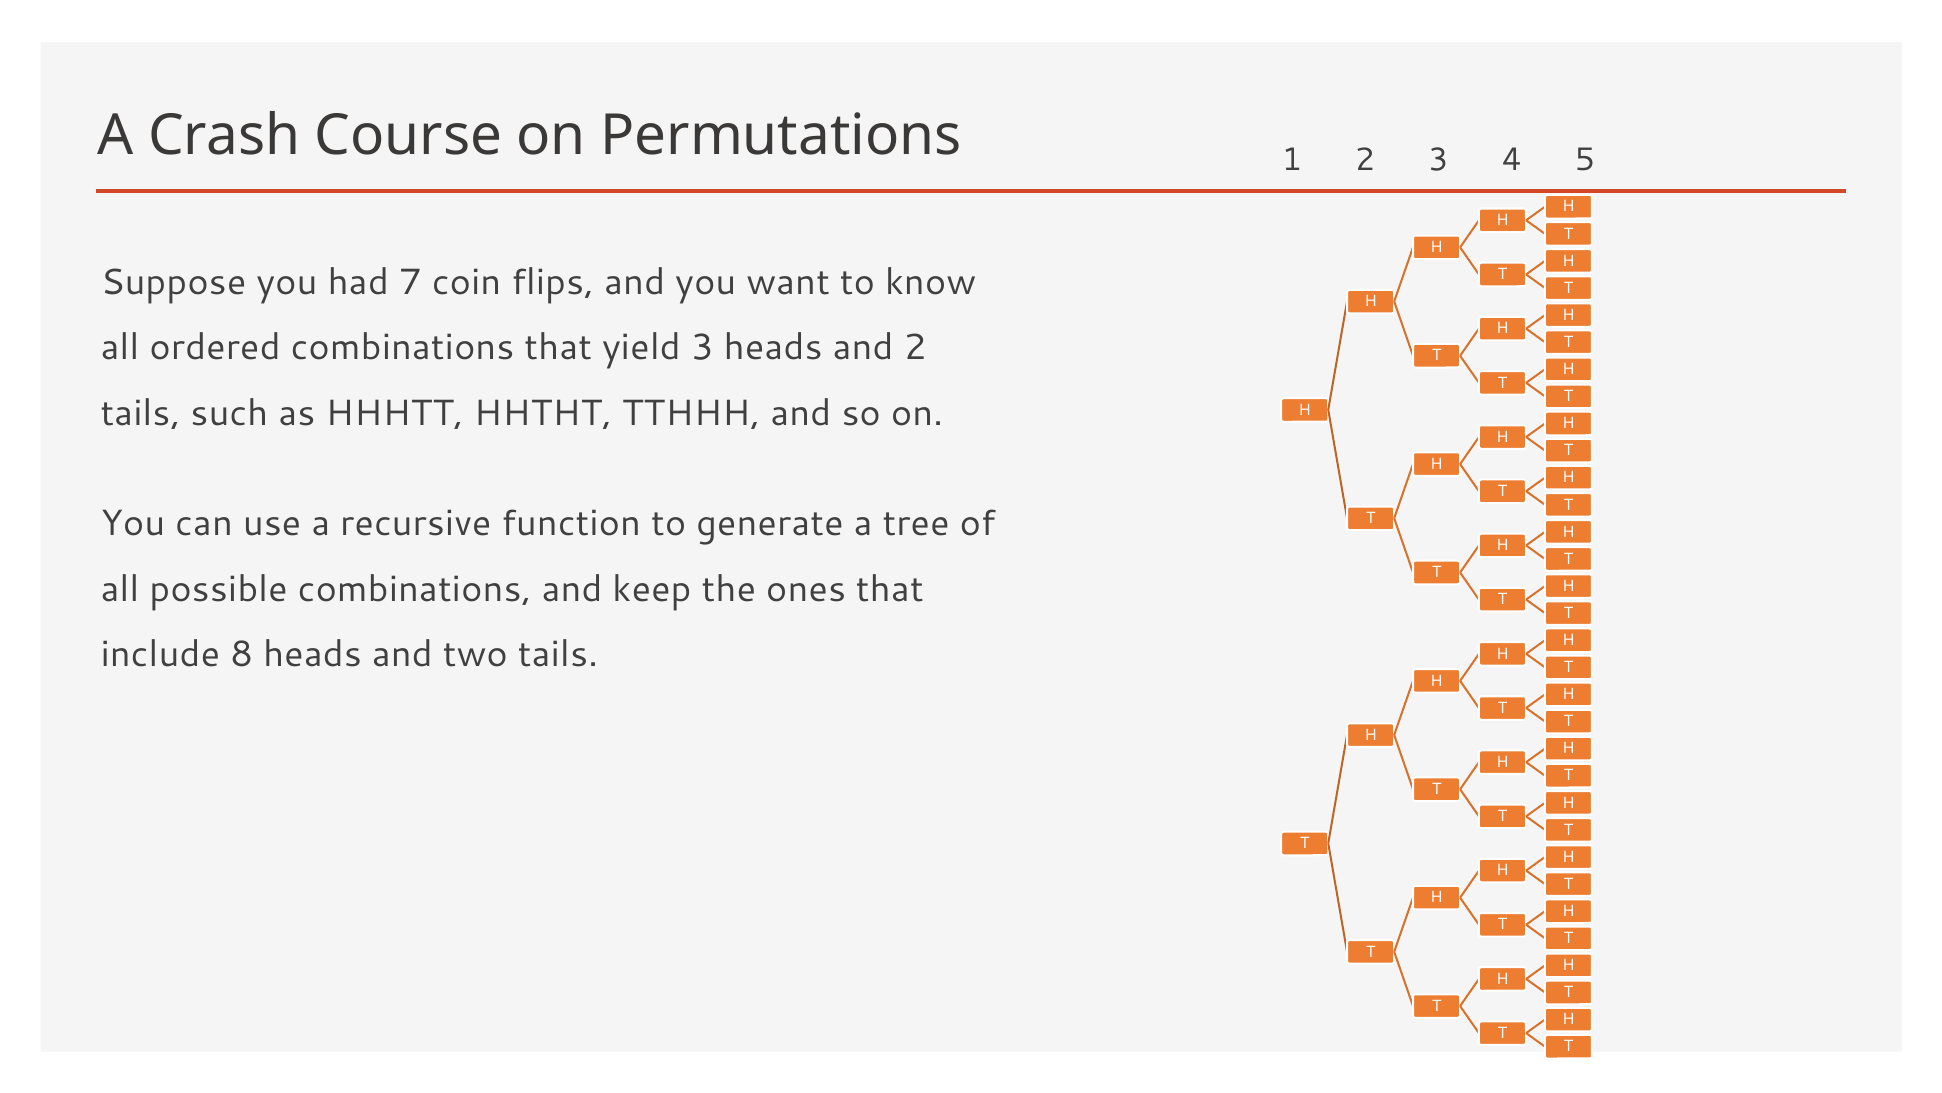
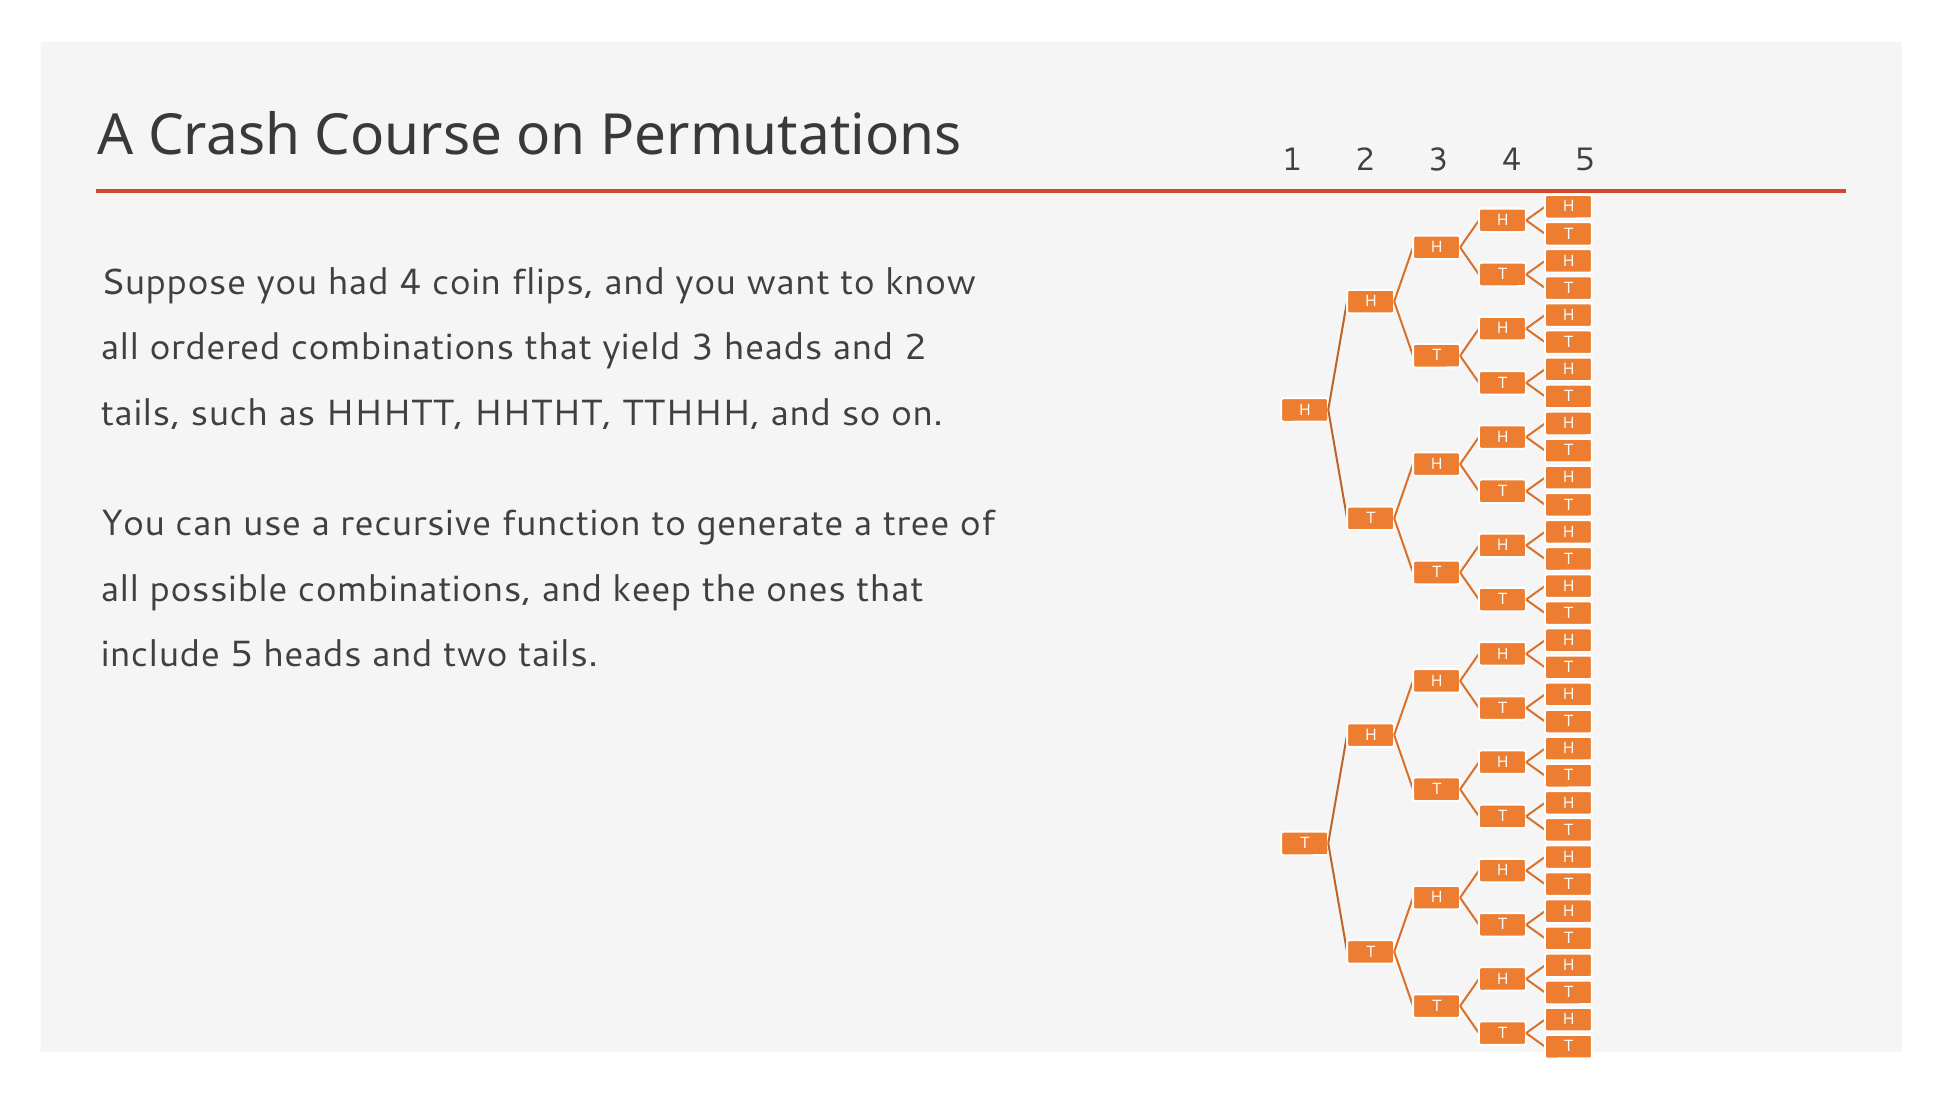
had 7: 7 -> 4
include 8: 8 -> 5
